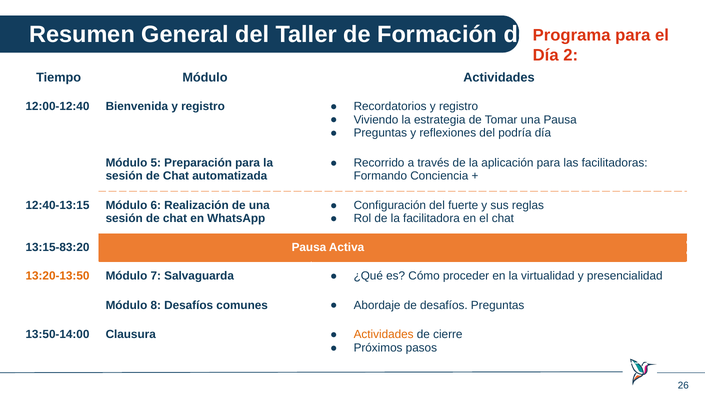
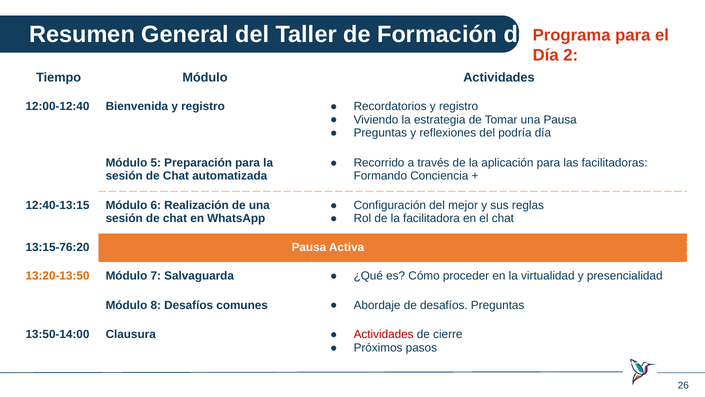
fuerte: fuerte -> mejor
13:15-83:20: 13:15-83:20 -> 13:15-76:20
Actividades at (384, 334) colour: orange -> red
